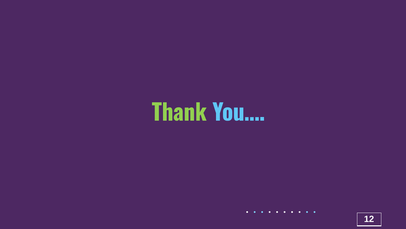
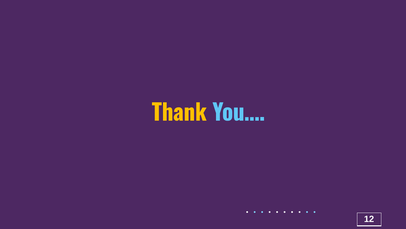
Thank colour: light green -> yellow
